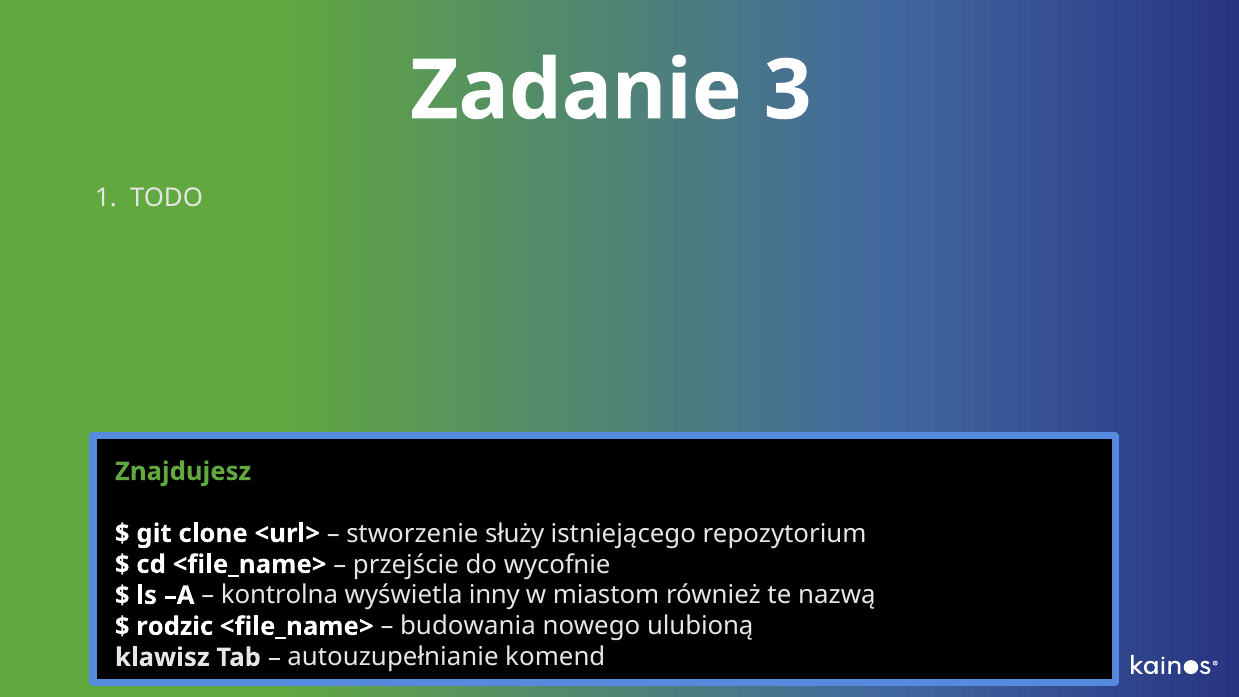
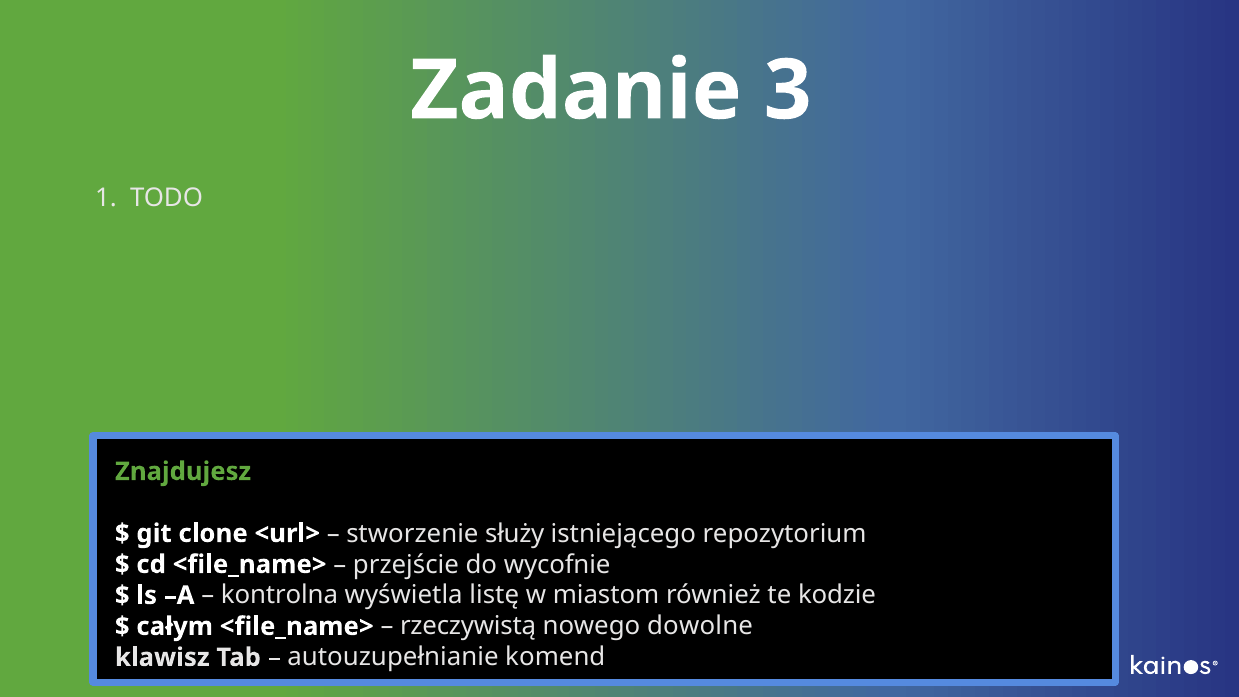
inny: inny -> listę
nazwą: nazwą -> kodzie
rodzic: rodzic -> całym
budowania: budowania -> rzeczywistą
ulubioną: ulubioną -> dowolne
